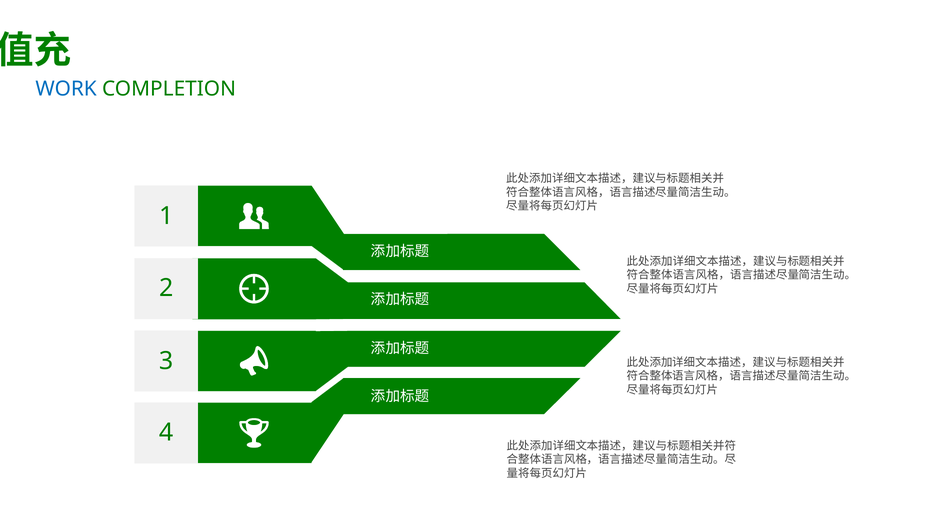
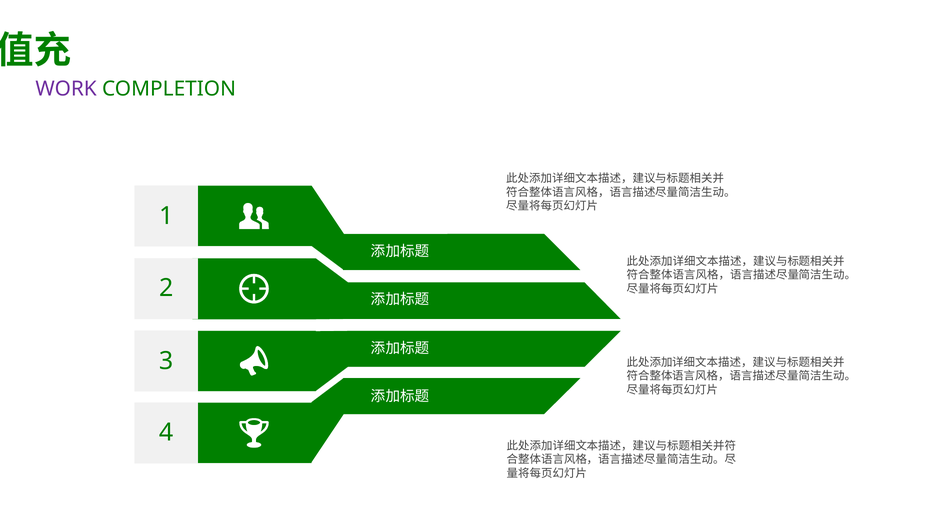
WORK colour: blue -> purple
